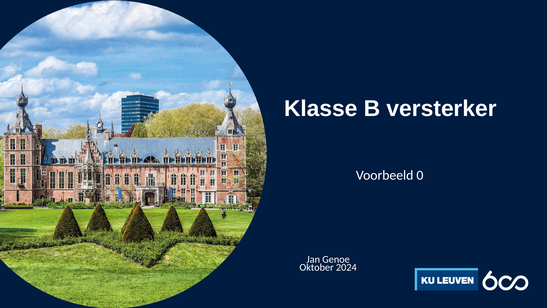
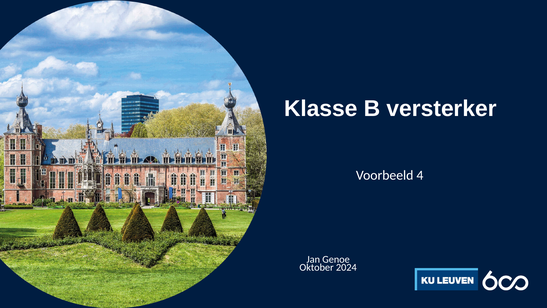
0: 0 -> 4
